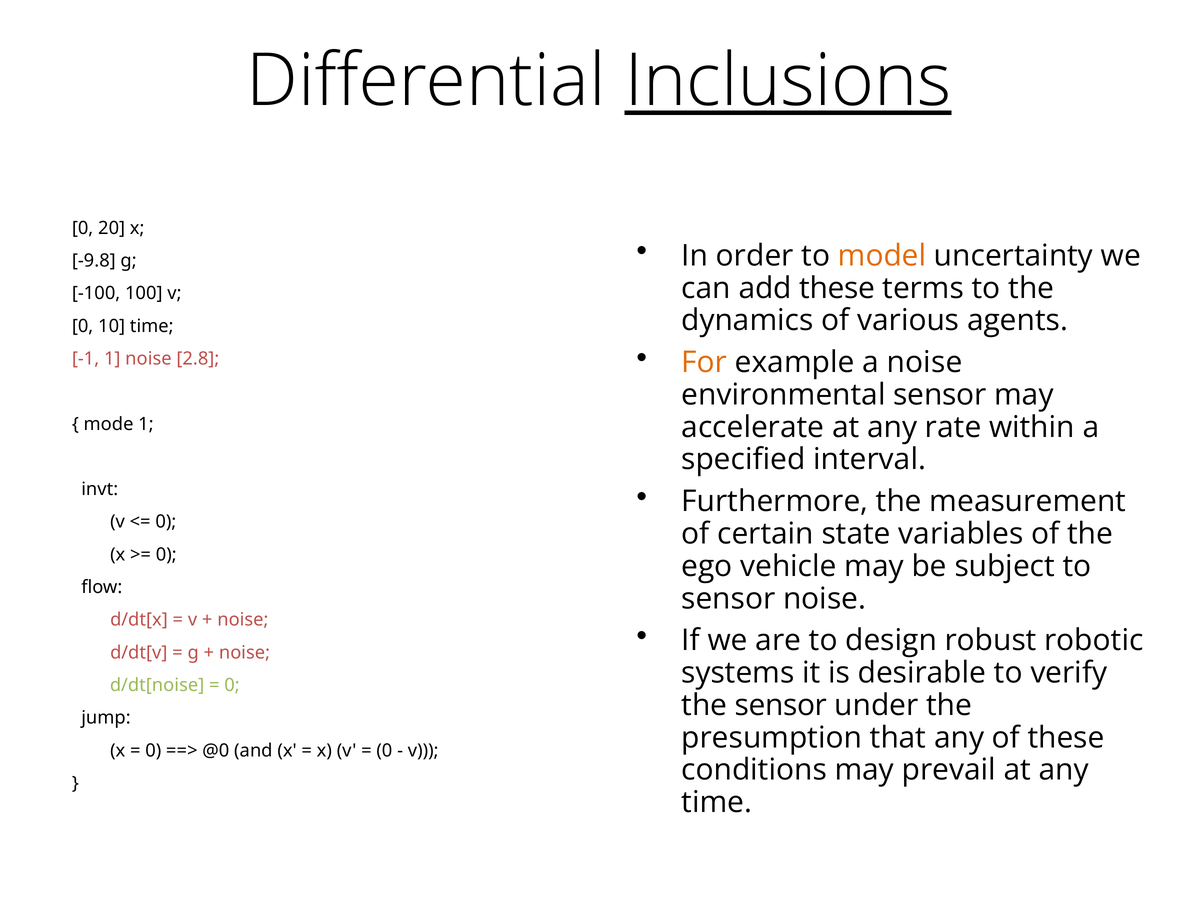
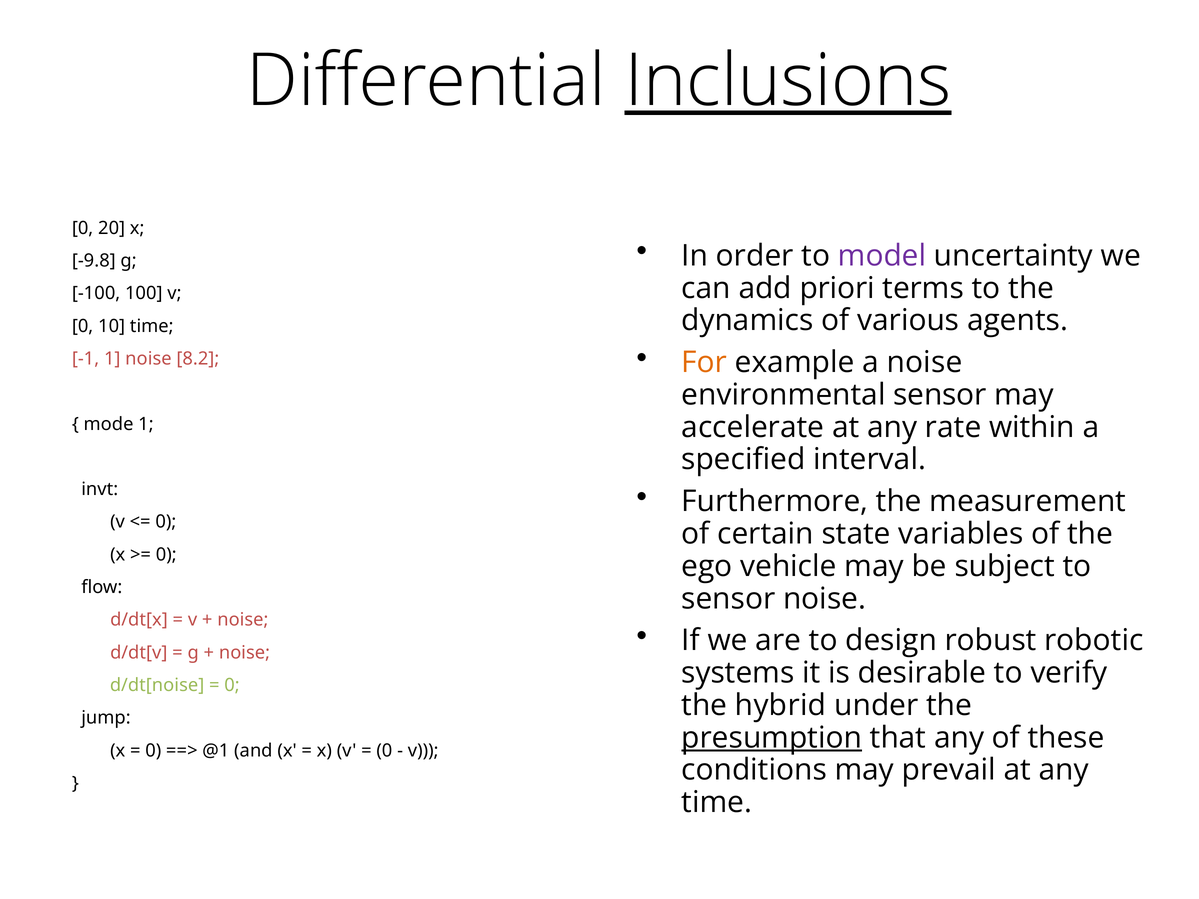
model colour: orange -> purple
add these: these -> priori
2.8: 2.8 -> 8.2
the sensor: sensor -> hybrid
presumption underline: none -> present
@0: @0 -> @1
